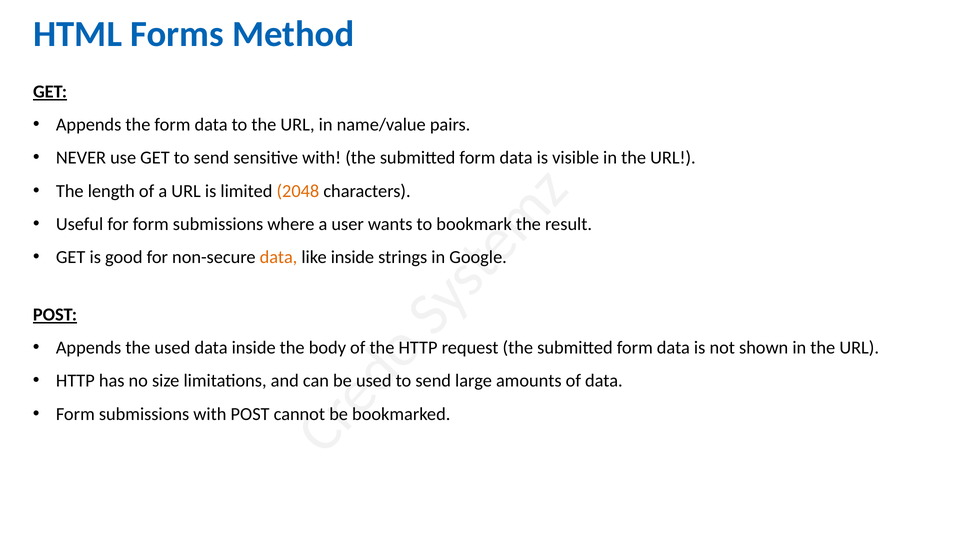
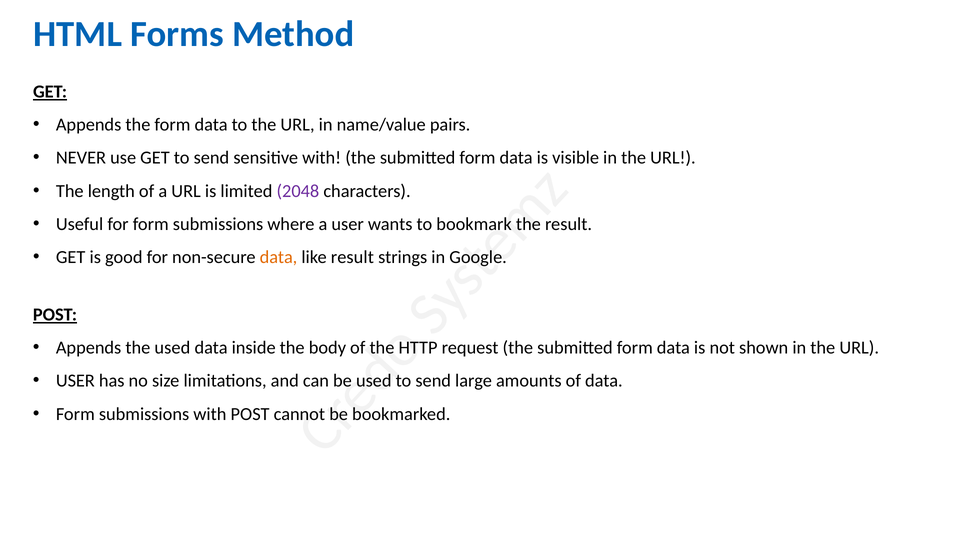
2048 colour: orange -> purple
like inside: inside -> result
HTTP at (75, 381): HTTP -> USER
